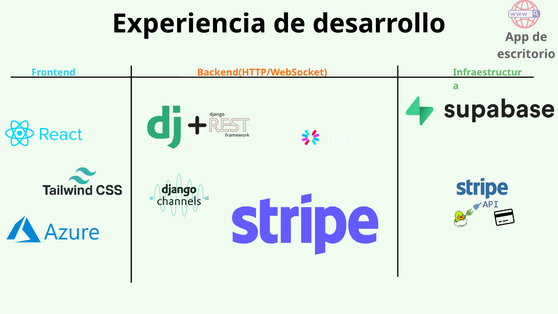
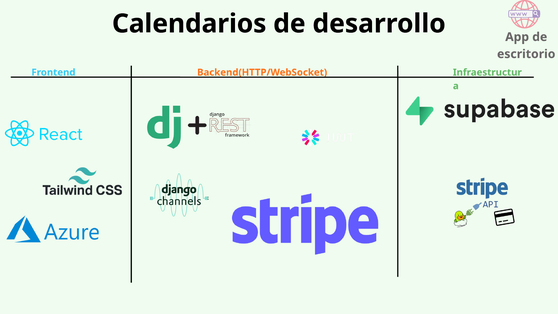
Experiencia: Experiencia -> Calendarios
